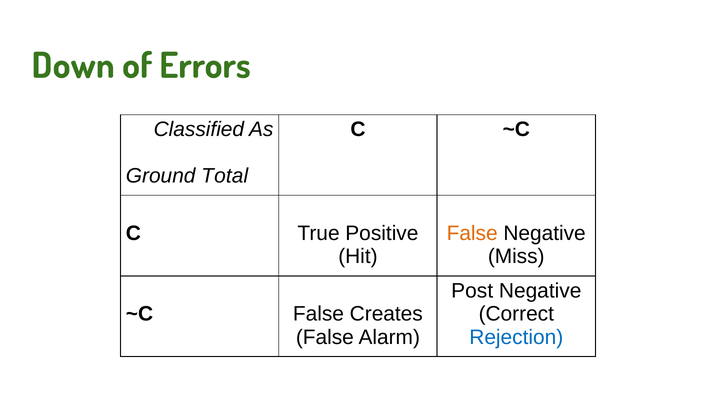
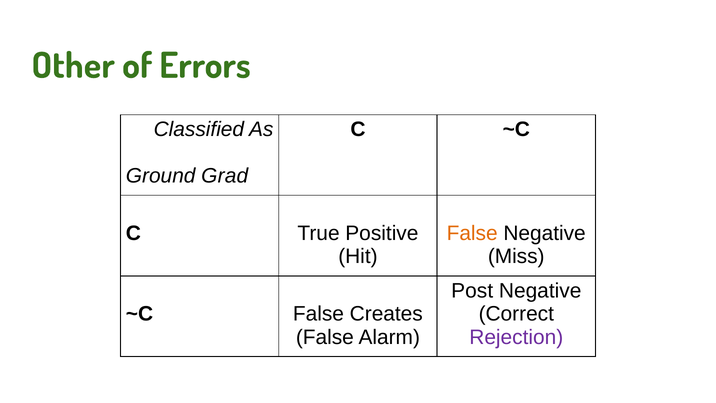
Down: Down -> Other
Total: Total -> Grad
Rejection colour: blue -> purple
